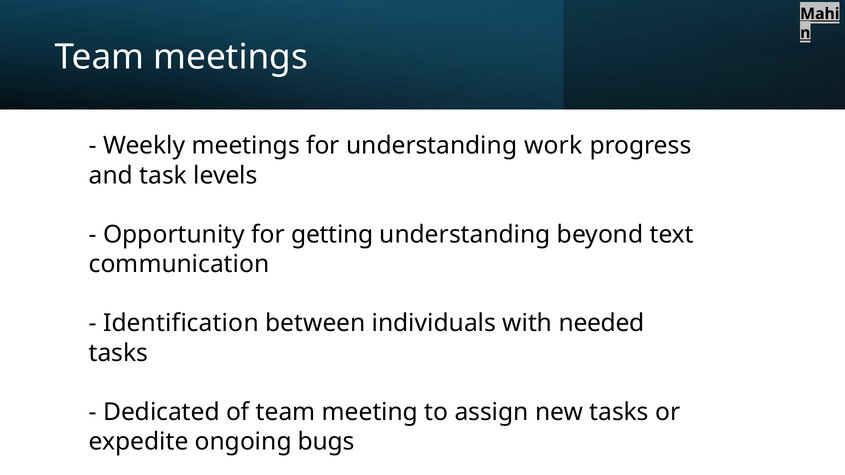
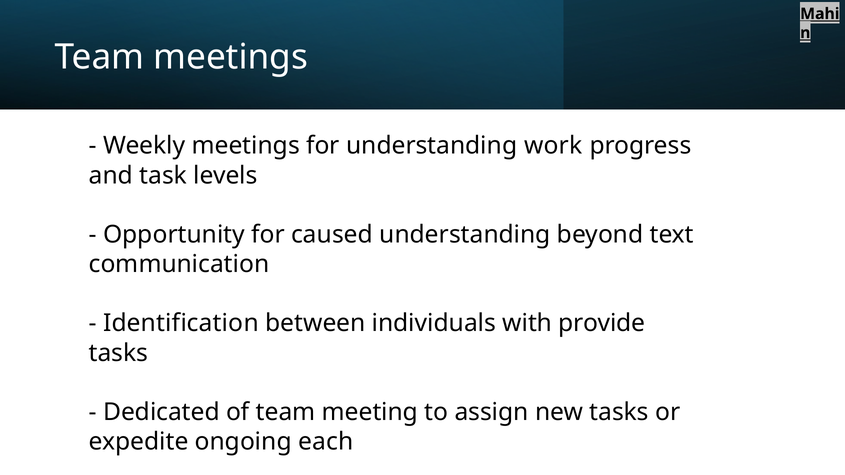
getting: getting -> caused
needed: needed -> provide
bugs: bugs -> each
